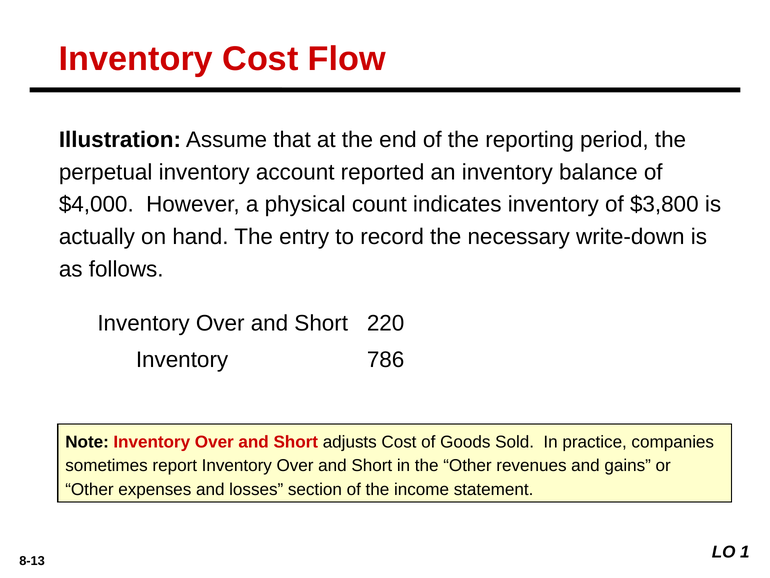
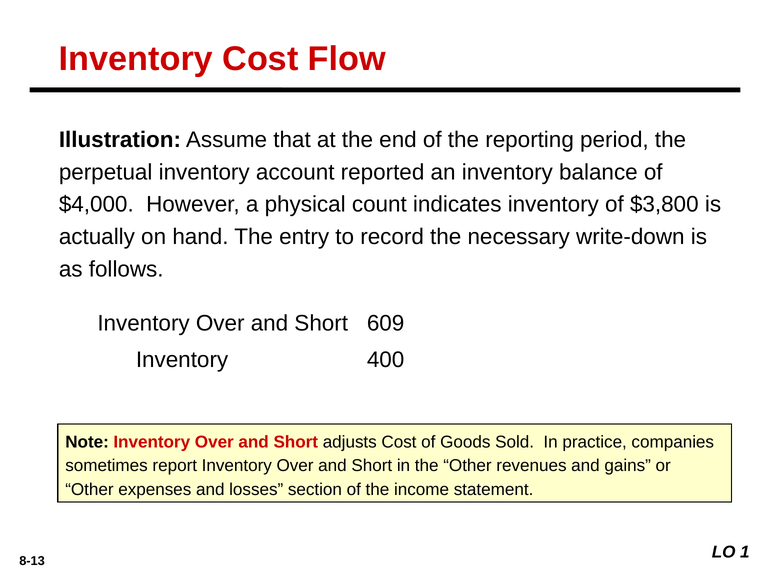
220: 220 -> 609
786: 786 -> 400
